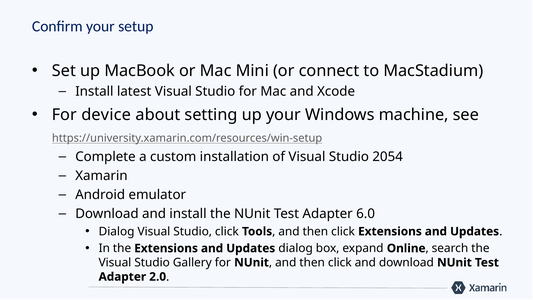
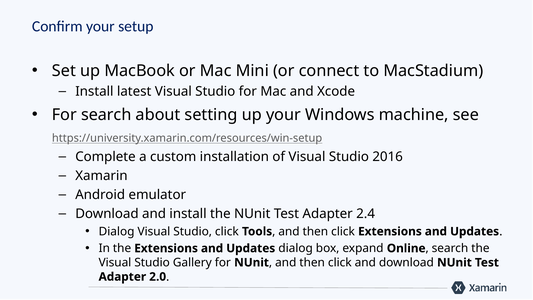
For device: device -> search
2054: 2054 -> 2016
6.0: 6.0 -> 2.4
